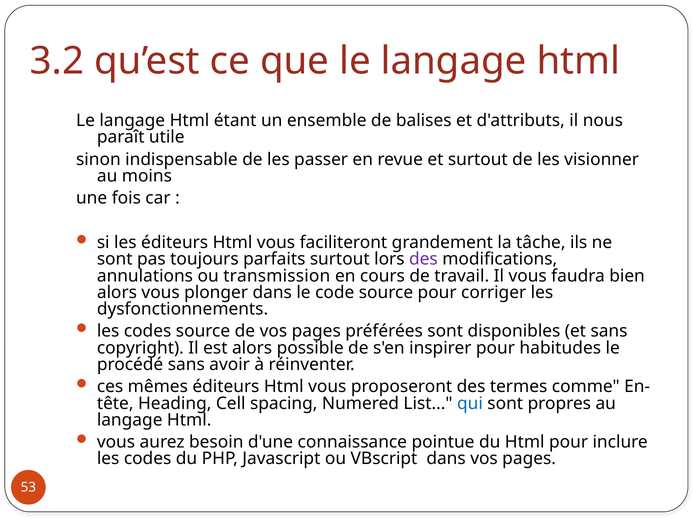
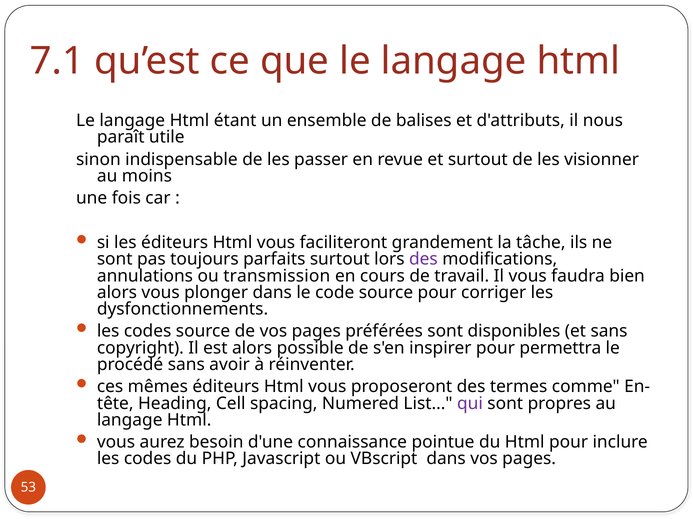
3.2: 3.2 -> 7.1
habitudes: habitudes -> permettra
qui colour: blue -> purple
